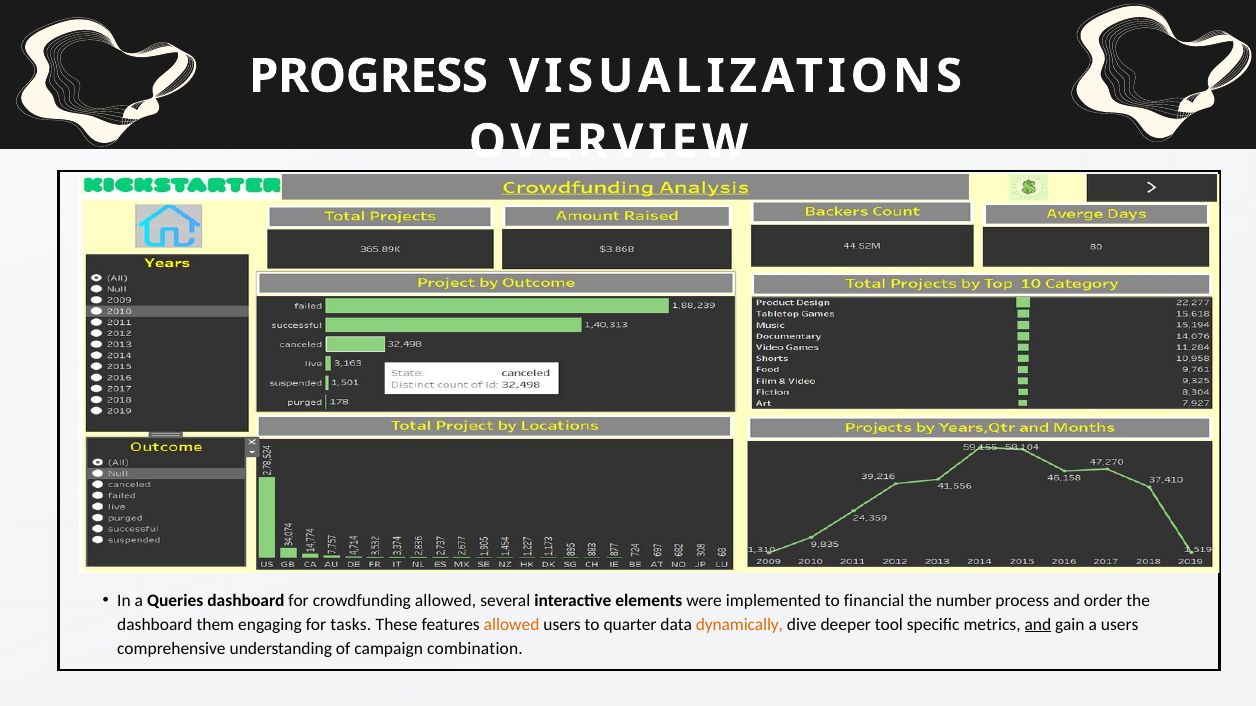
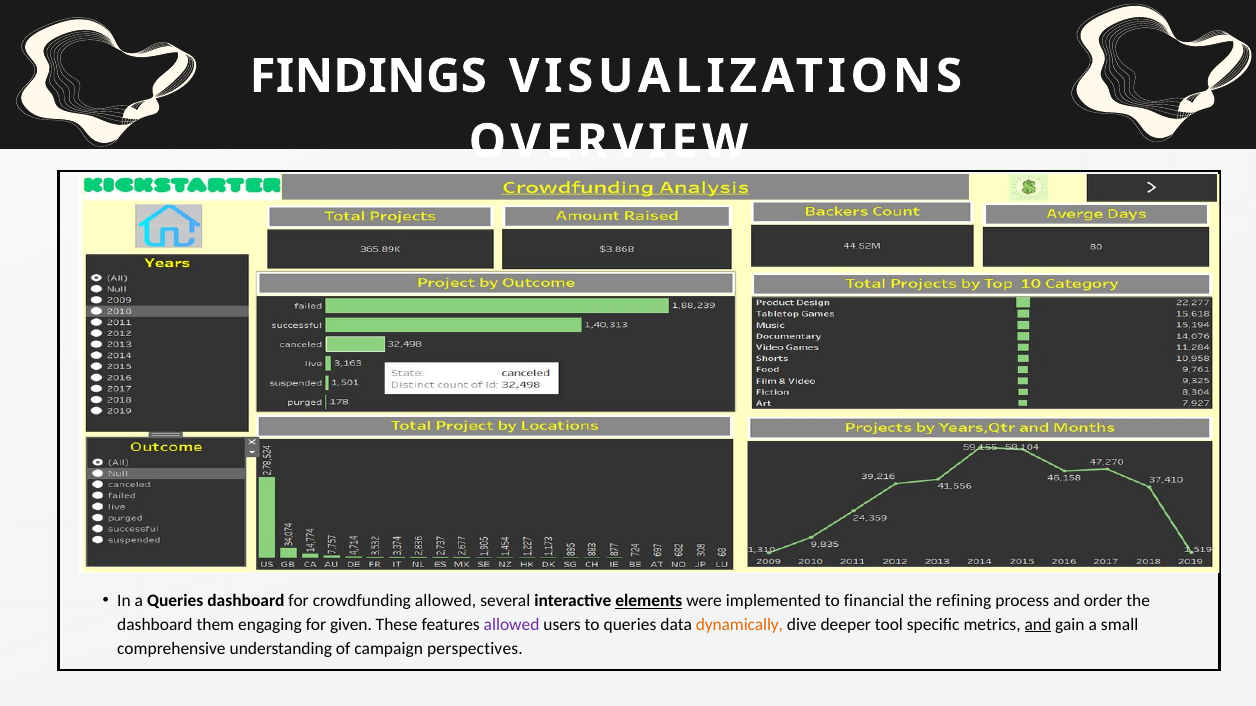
PROGRESS: PROGRESS -> FINDINGS
elements underline: none -> present
number: number -> refining
tasks: tasks -> given
allowed at (512, 625) colour: orange -> purple
to quarter: quarter -> queries
a users: users -> small
combination: combination -> perspectives
